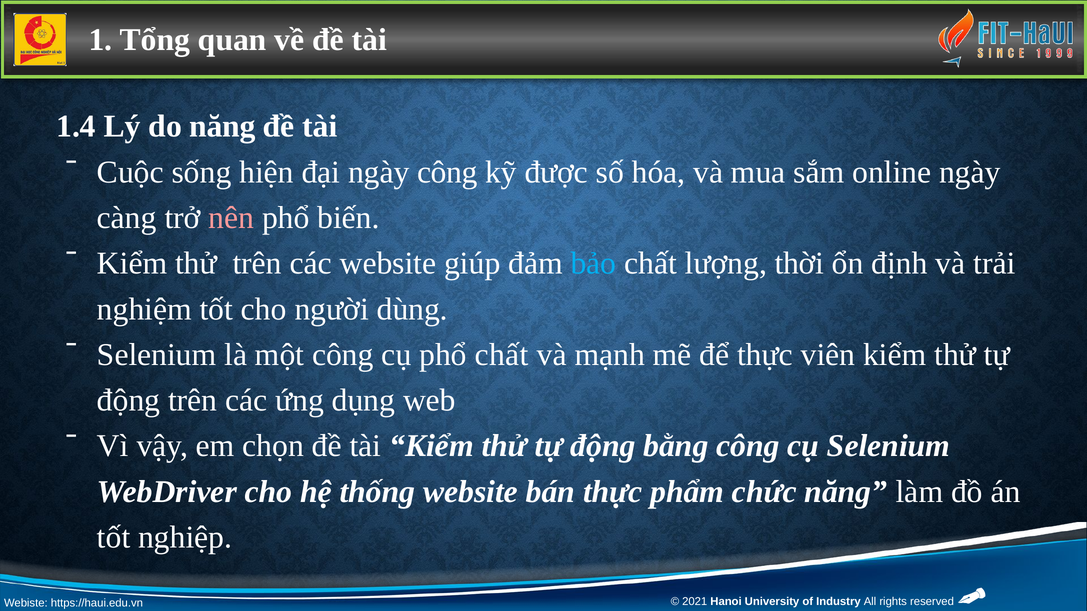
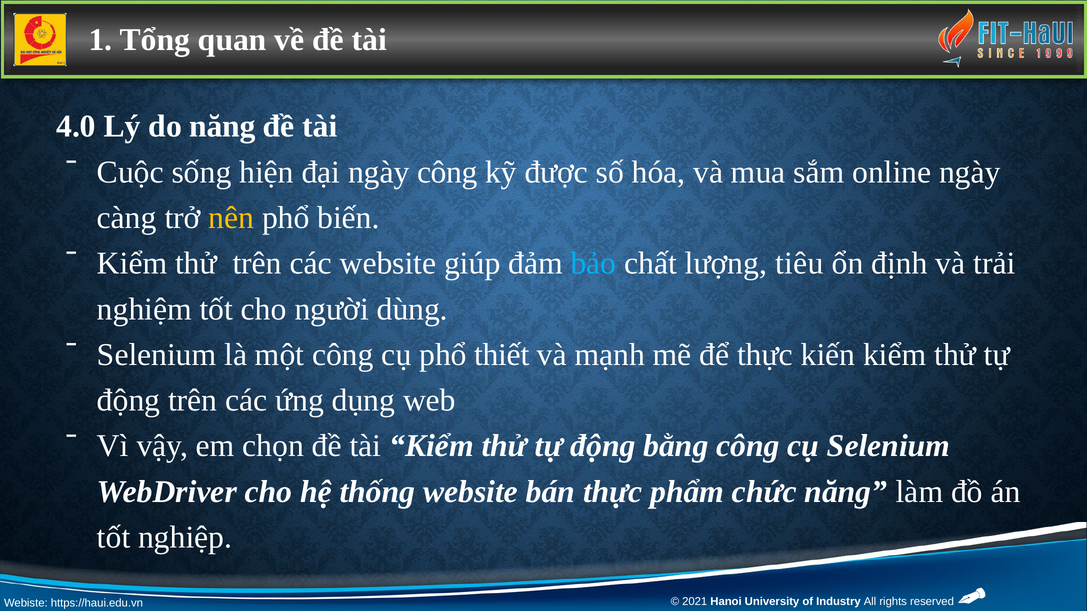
1.4: 1.4 -> 4.0
nên colour: pink -> yellow
thời: thời -> tiêu
phổ chất: chất -> thiết
viên: viên -> kiến
